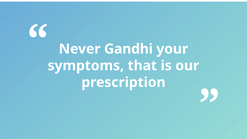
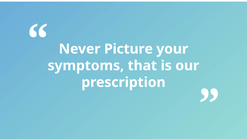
Gandhi: Gandhi -> Picture
